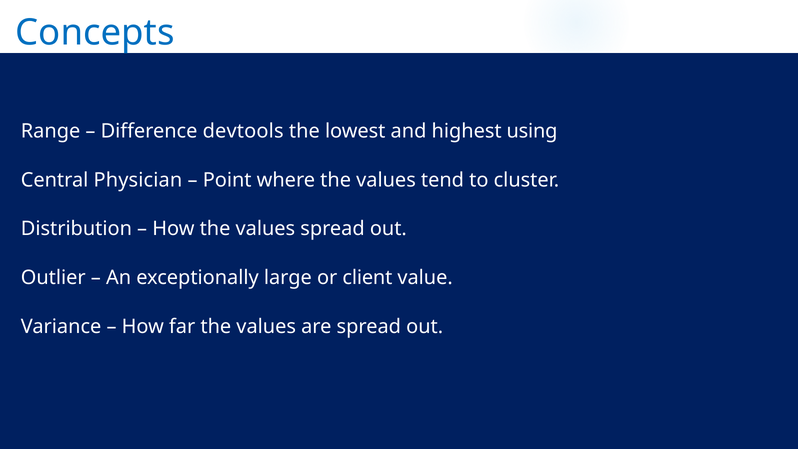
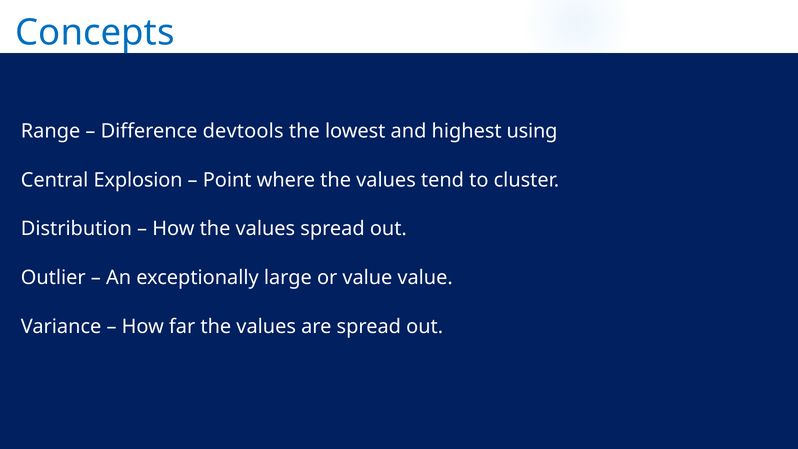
Physician: Physician -> Explosion
or client: client -> value
